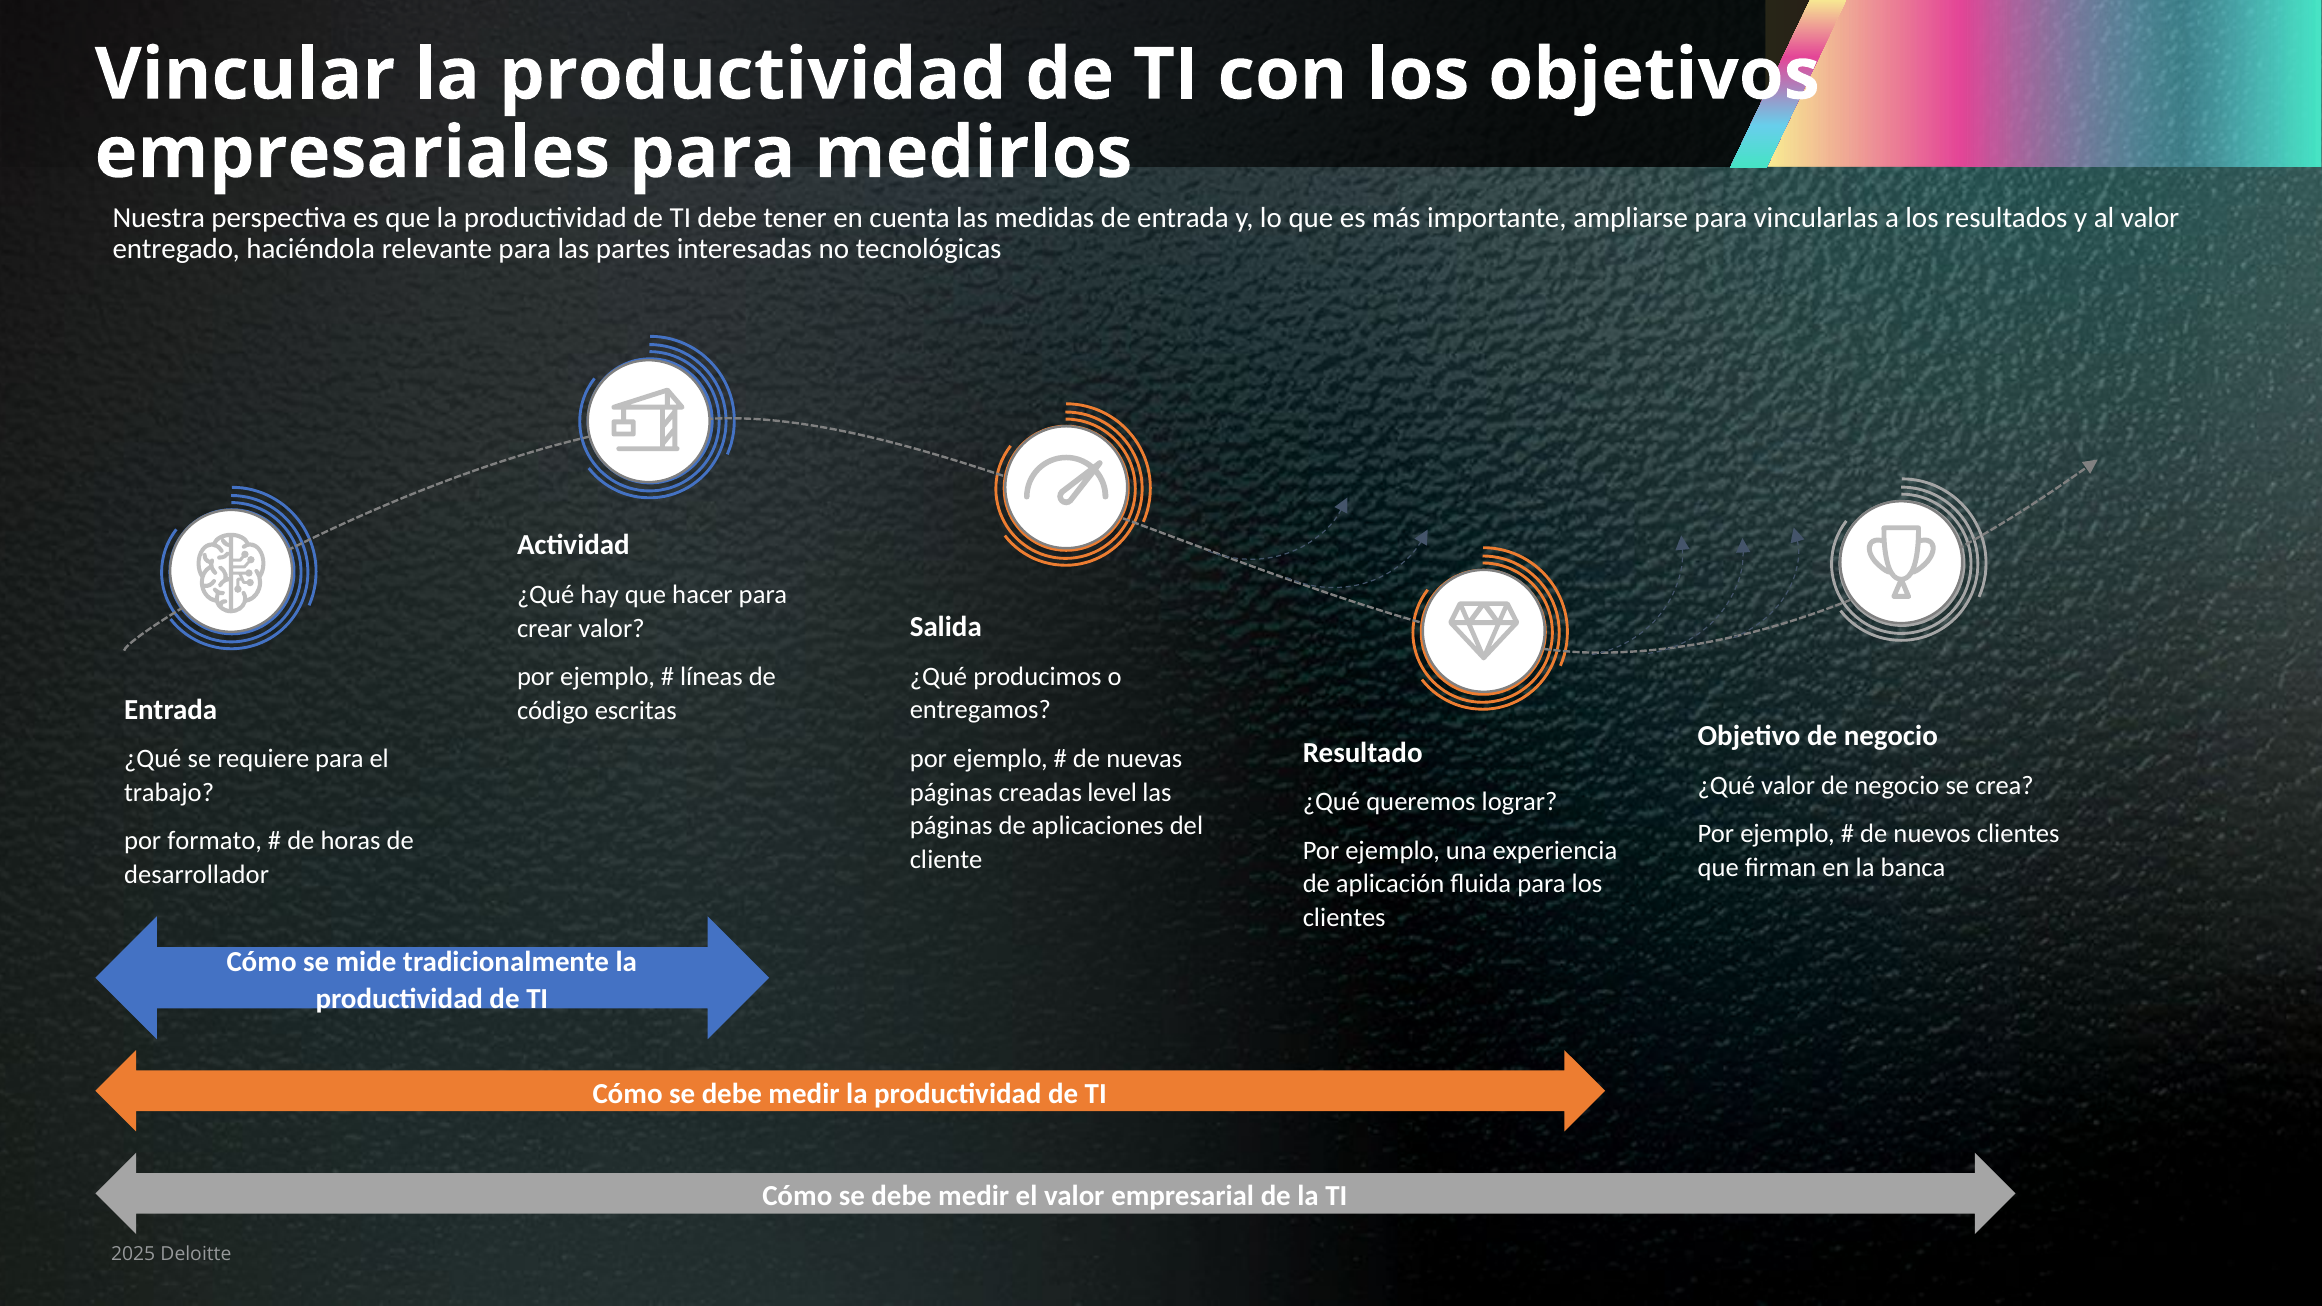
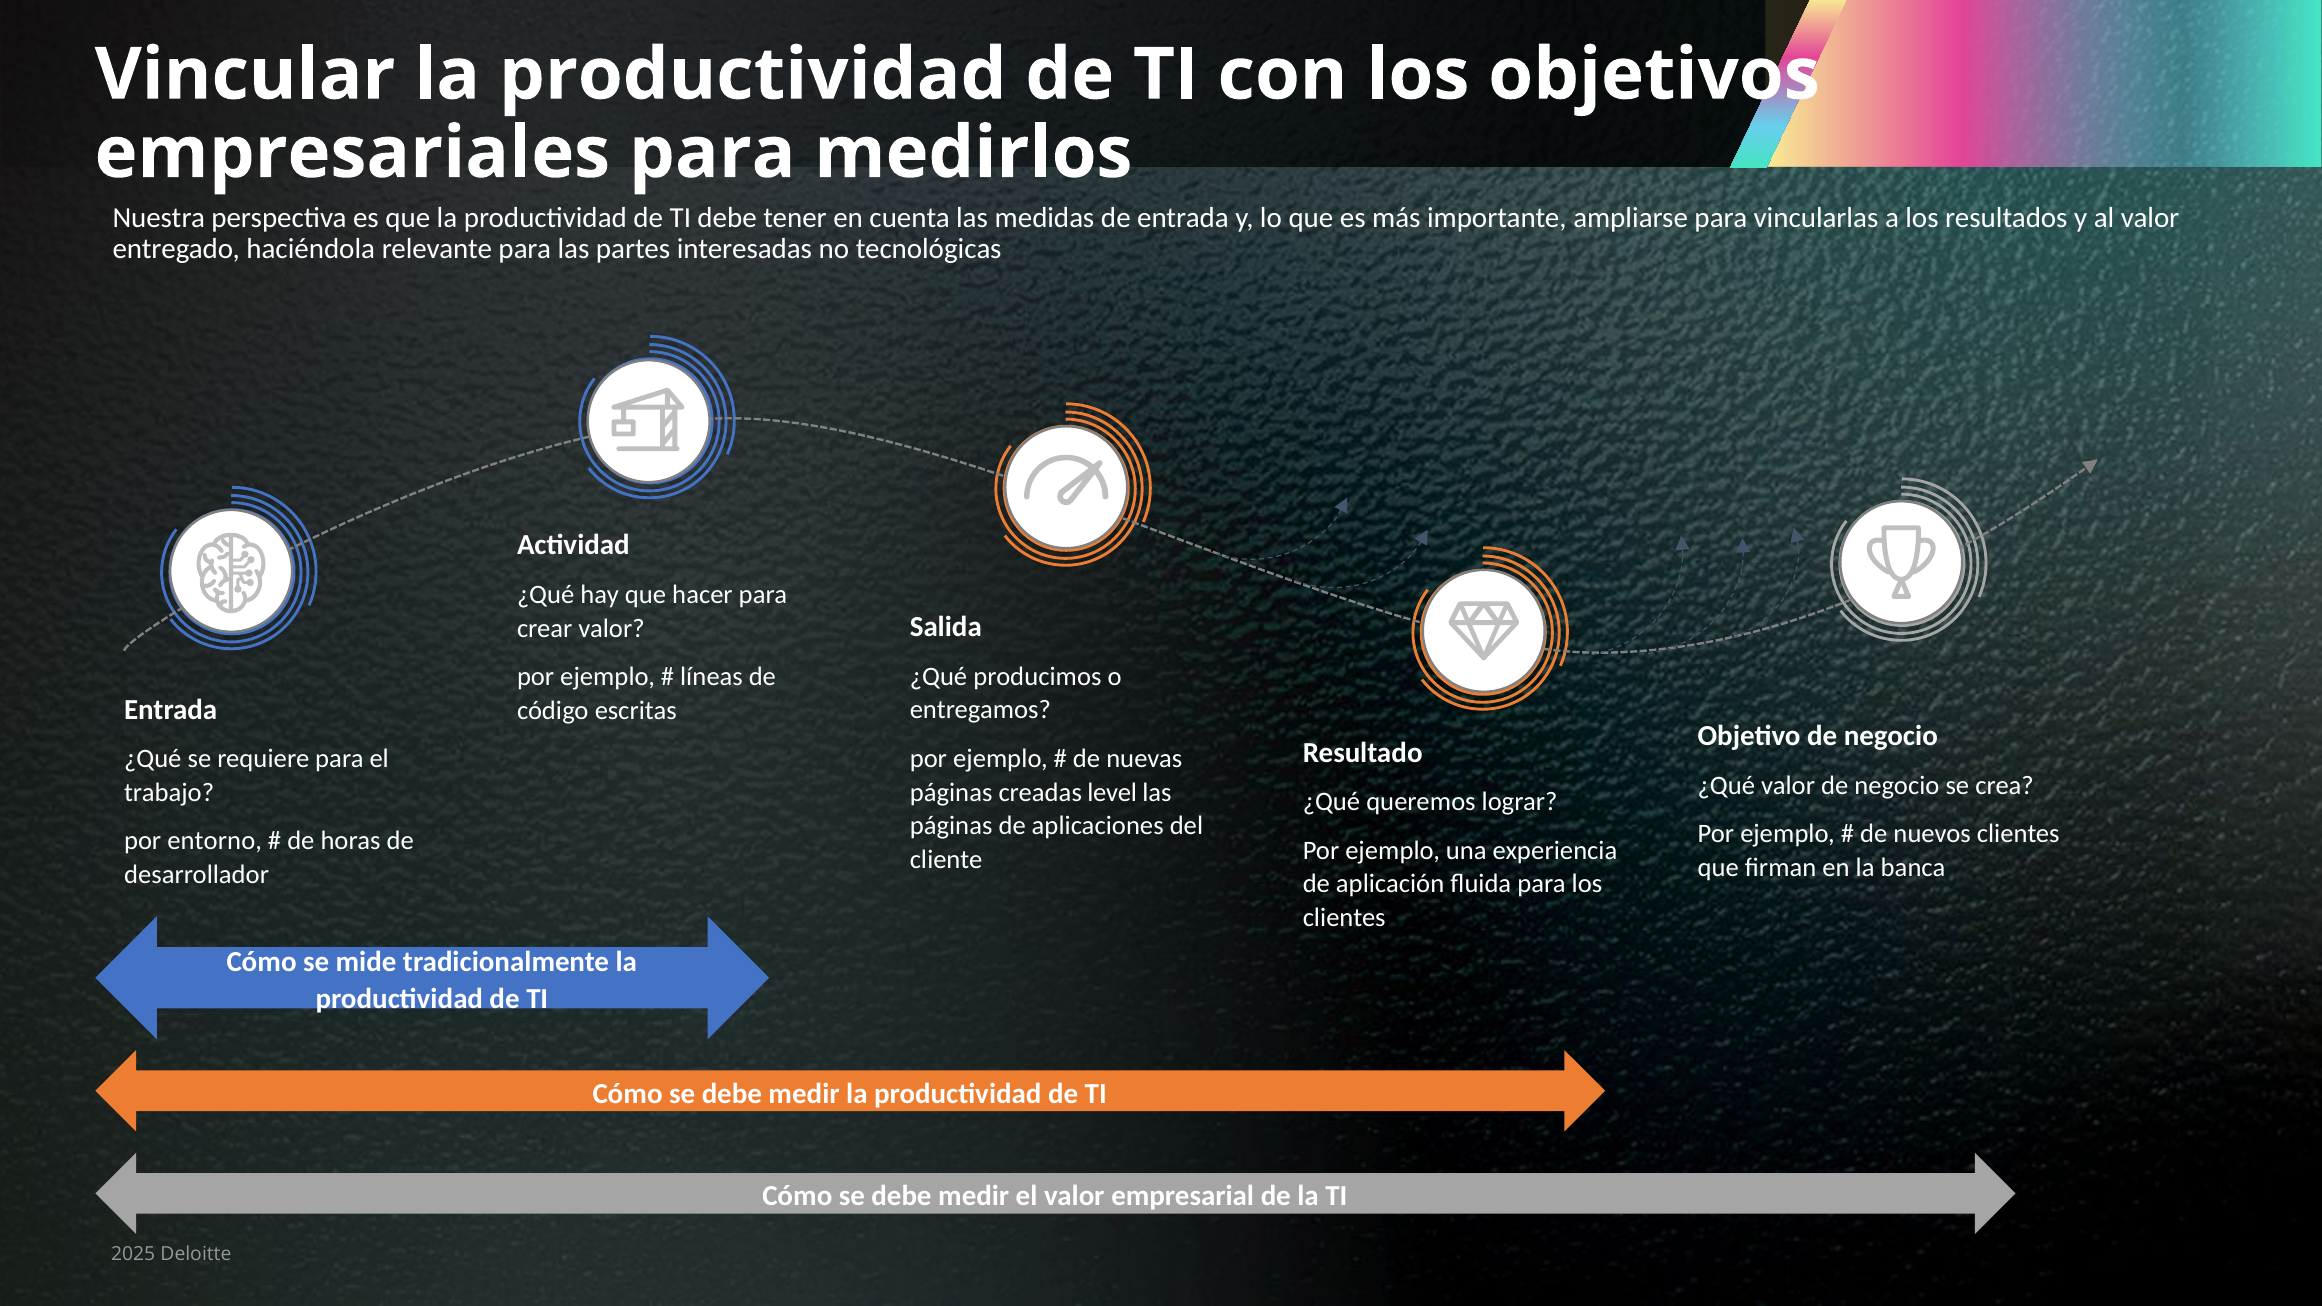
formato: formato -> entorno
